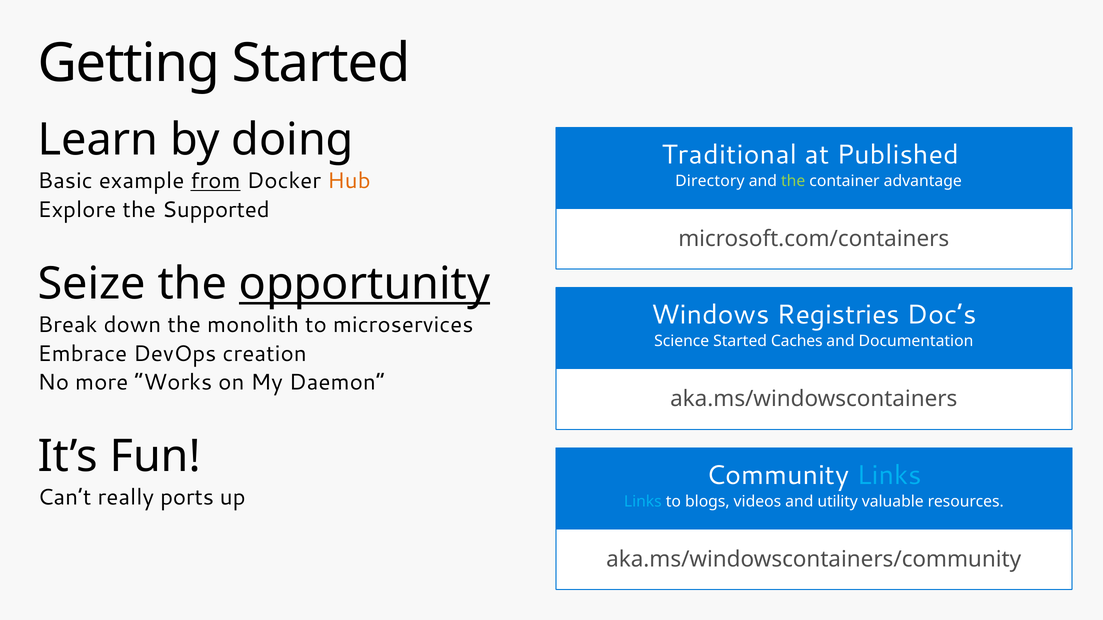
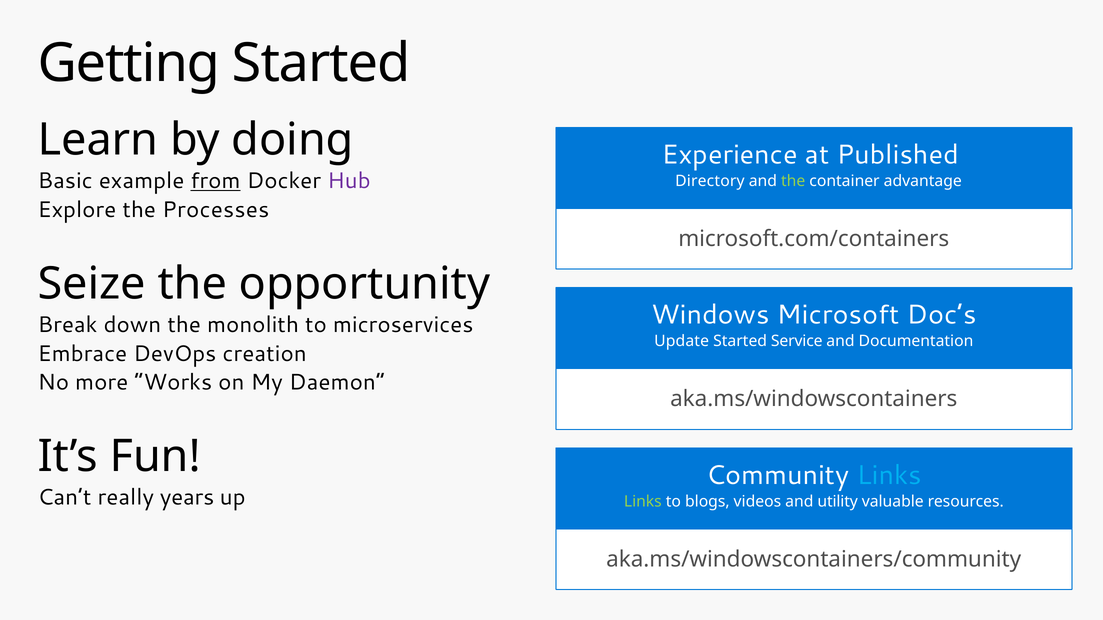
Traditional: Traditional -> Experience
Hub colour: orange -> purple
Supported: Supported -> Processes
opportunity underline: present -> none
Registries: Registries -> Microsoft
Science: Science -> Update
Caches: Caches -> Service
ports: ports -> years
Links at (643, 502) colour: light blue -> light green
